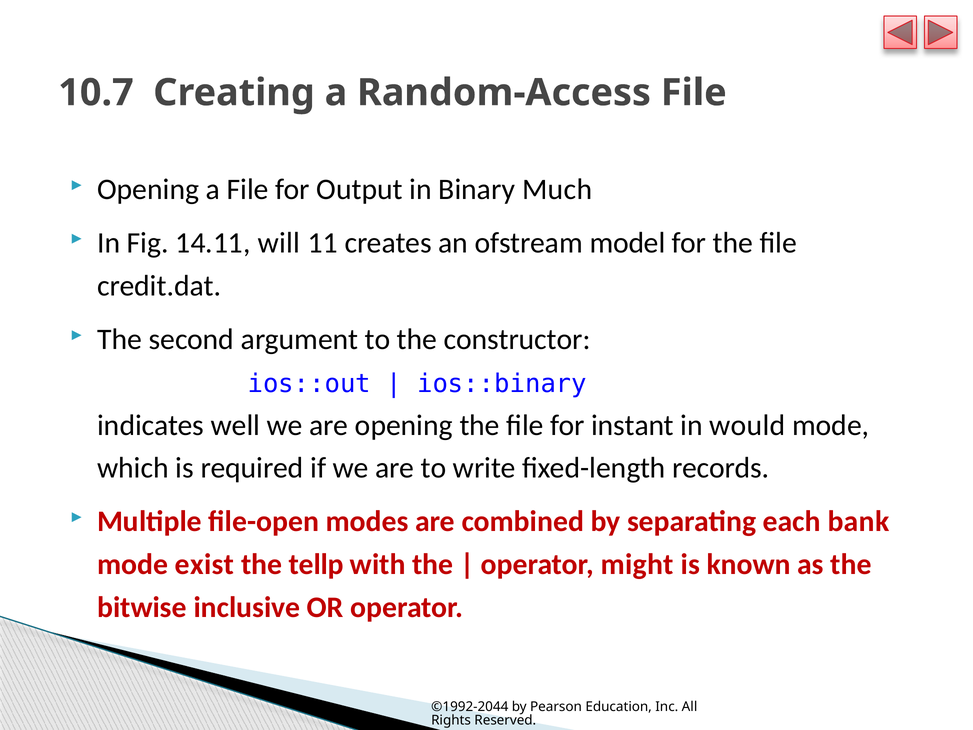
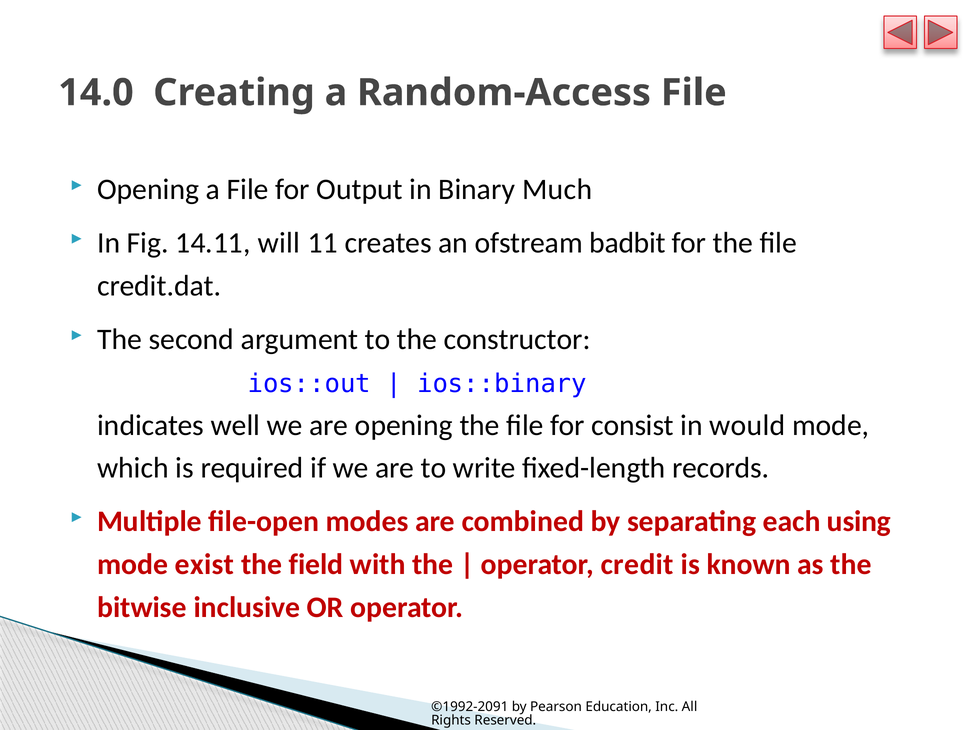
10.7: 10.7 -> 14.0
model: model -> badbit
instant: instant -> consist
bank: bank -> using
tellp: tellp -> field
might: might -> credit
©1992-2044: ©1992-2044 -> ©1992-2091
